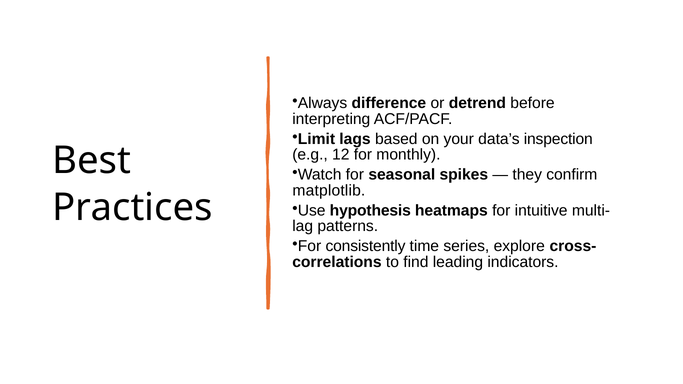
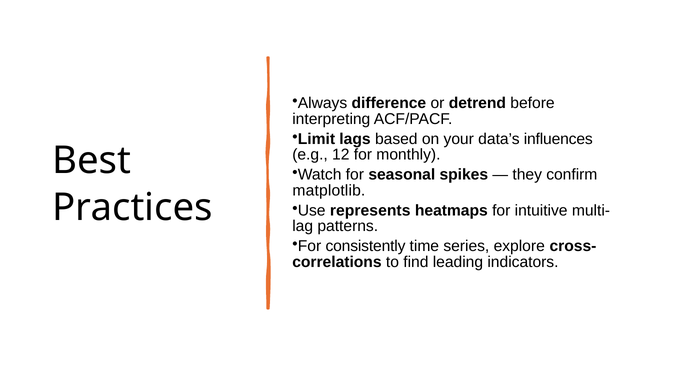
inspection: inspection -> influences
hypothesis: hypothesis -> represents
